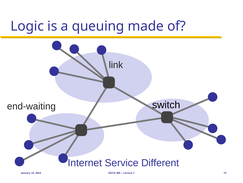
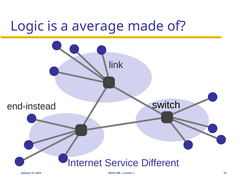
queuing: queuing -> average
end-waiting: end-waiting -> end-instead
